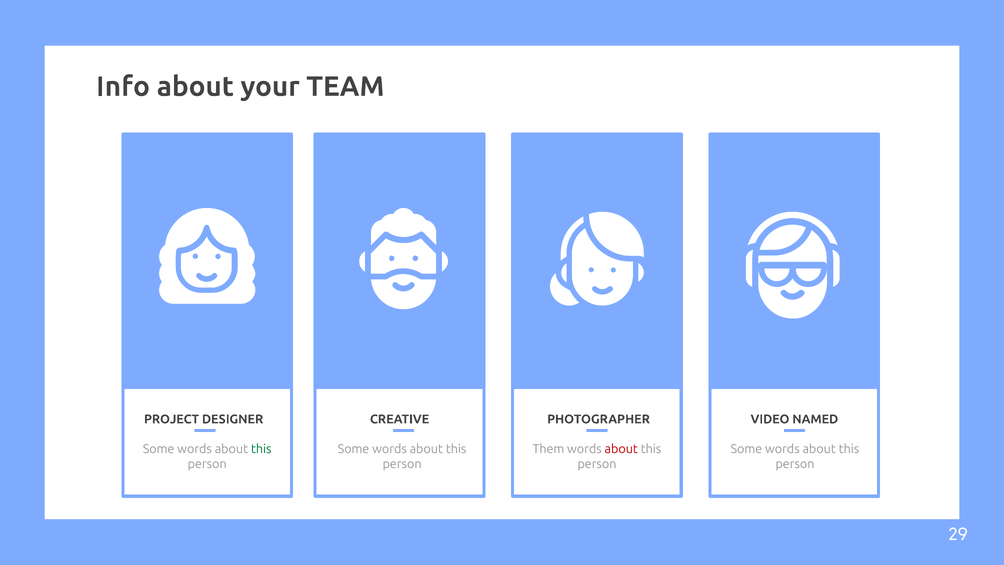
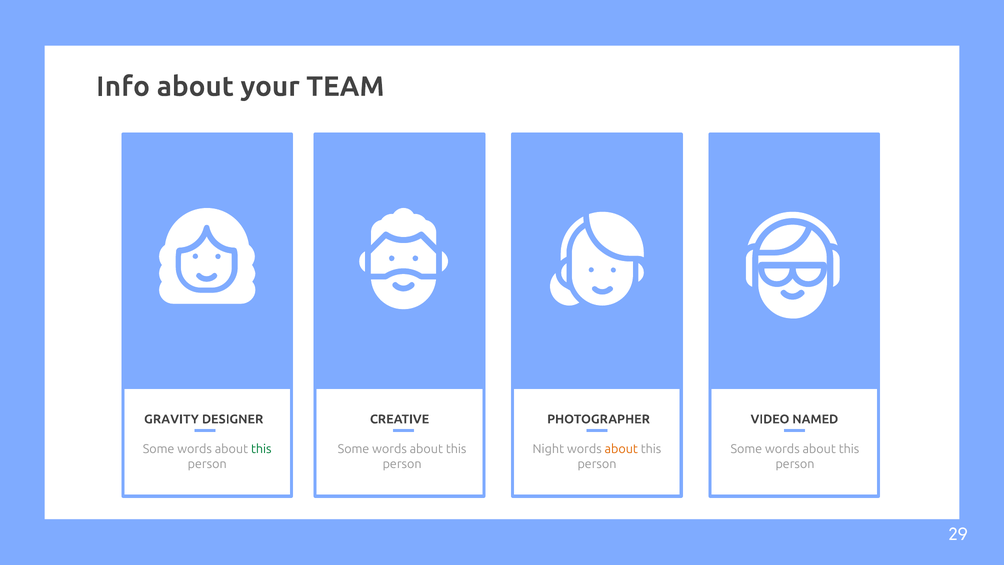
PROJECT: PROJECT -> GRAVITY
Them: Them -> Night
about at (621, 449) colour: red -> orange
